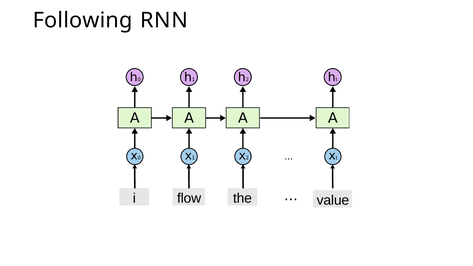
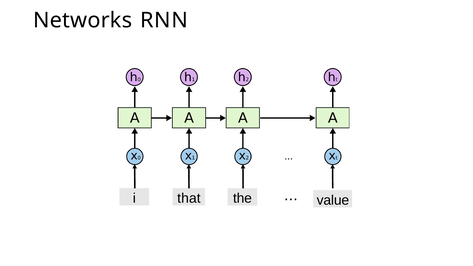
Following: Following -> Networks
flow: flow -> that
